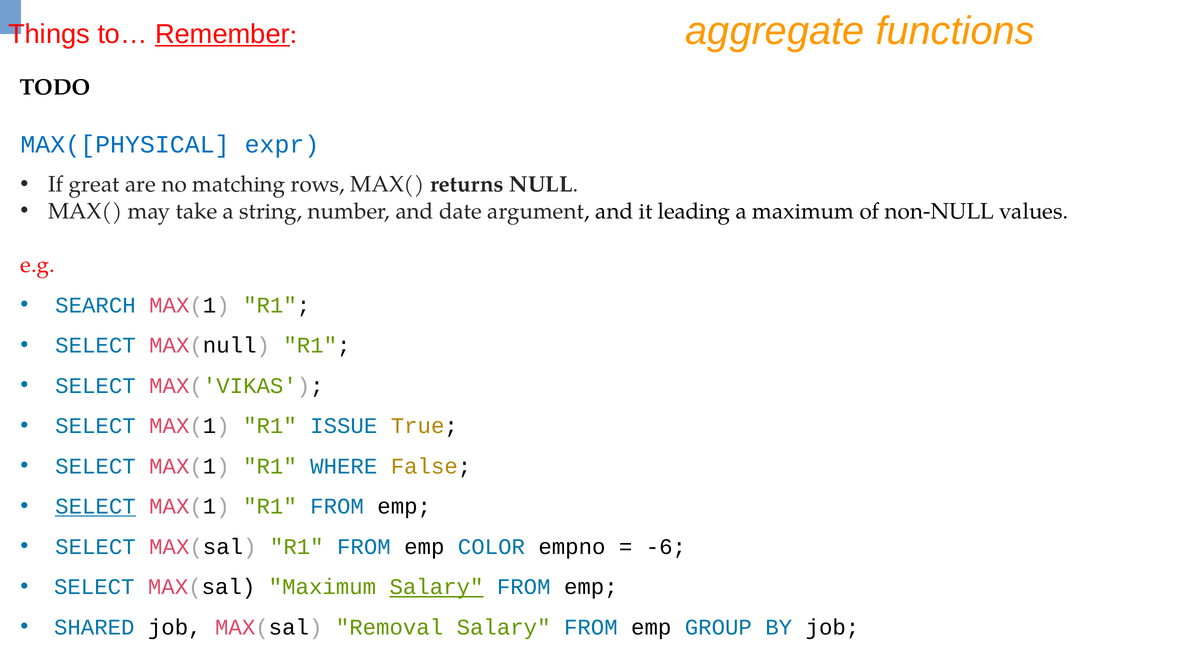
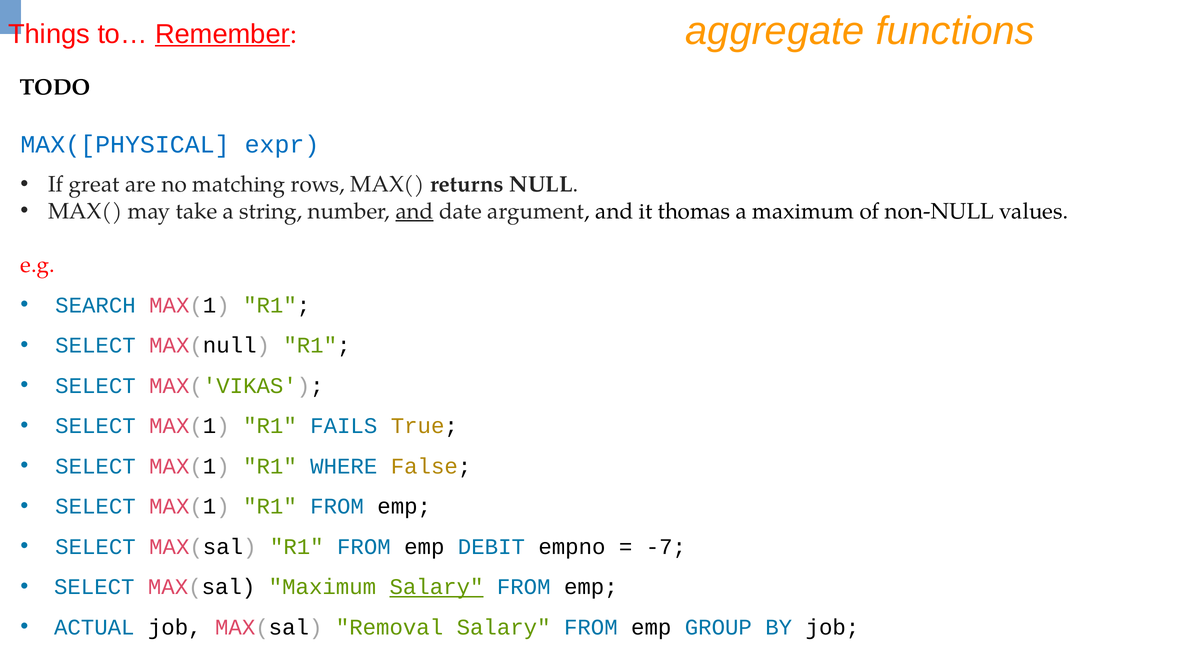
and at (415, 211) underline: none -> present
leading: leading -> thomas
ISSUE: ISSUE -> FAILS
SELECT at (95, 506) underline: present -> none
COLOR: COLOR -> DEBIT
-6: -6 -> -7
SHARED: SHARED -> ACTUAL
